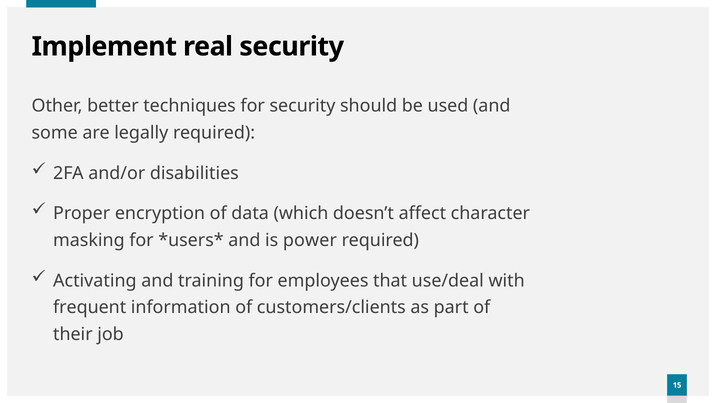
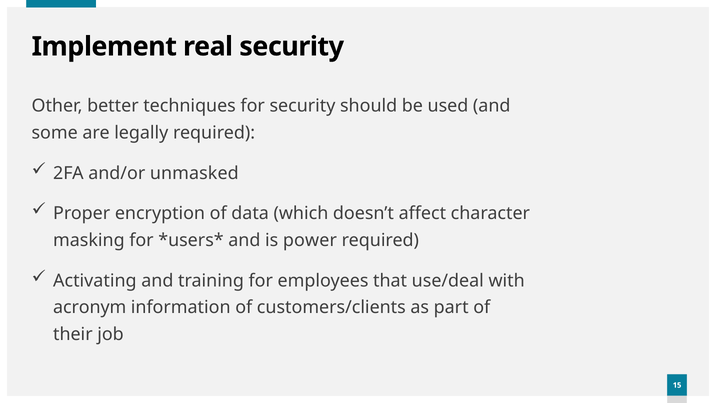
disabilities: disabilities -> unmasked
frequent: frequent -> acronym
